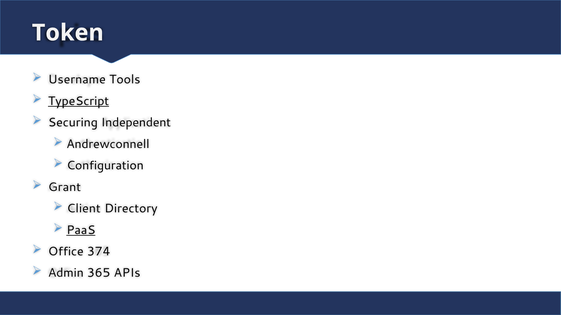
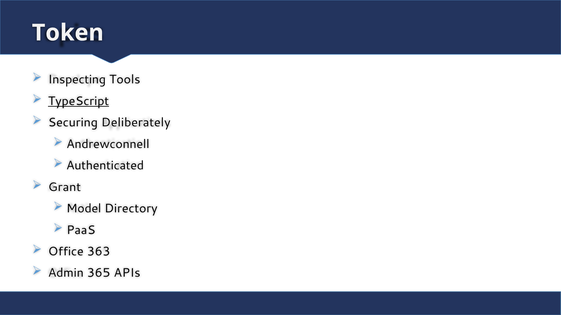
Username: Username -> Inspecting
Independent: Independent -> Deliberately
Configuration: Configuration -> Authenticated
Client: Client -> Model
PaaS underline: present -> none
374: 374 -> 363
